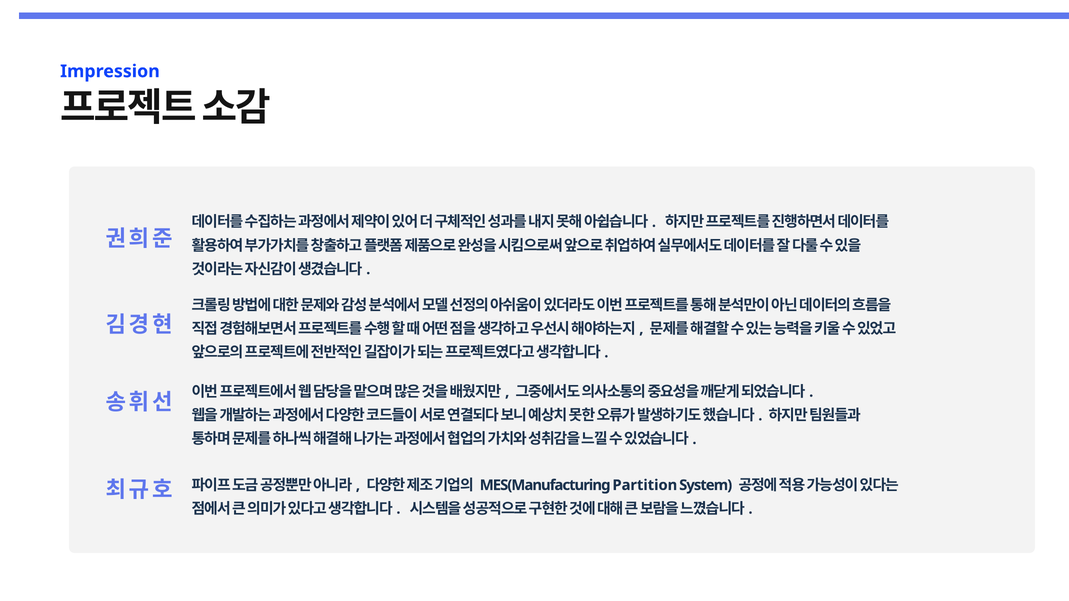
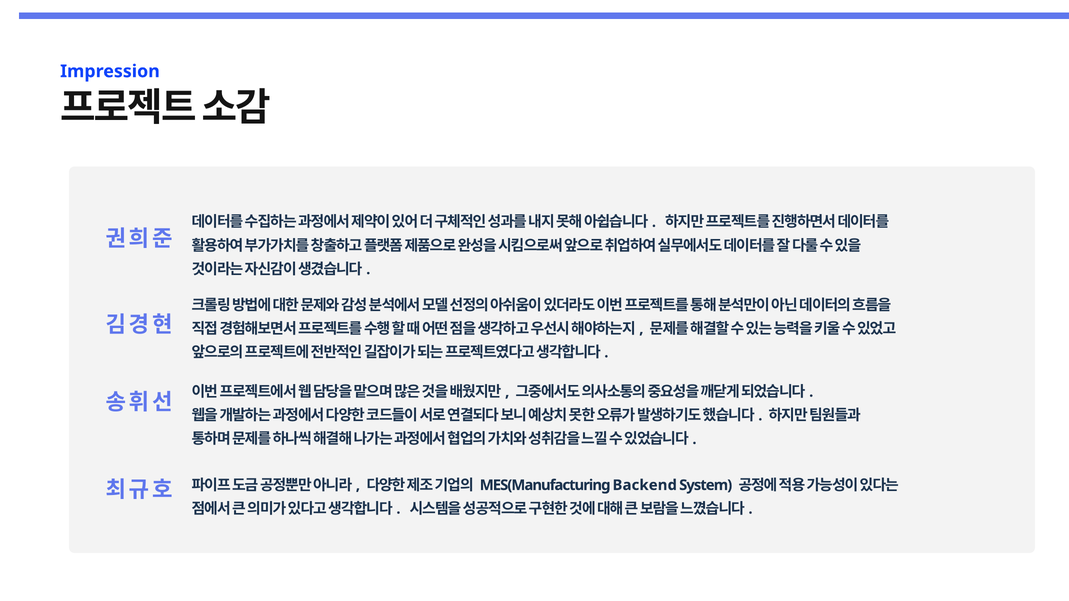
Partition: Partition -> Backend
